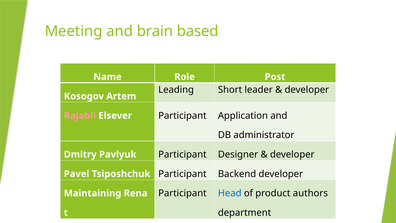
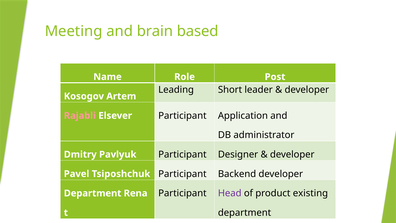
Head colour: blue -> purple
authors: authors -> existing
Maintaining at (93, 193): Maintaining -> Department
